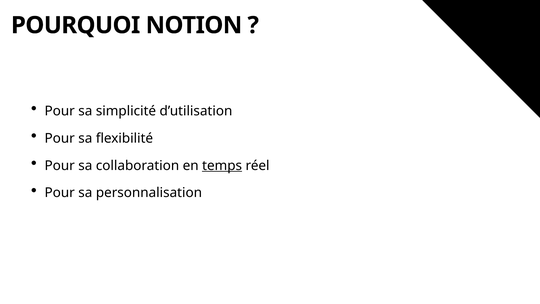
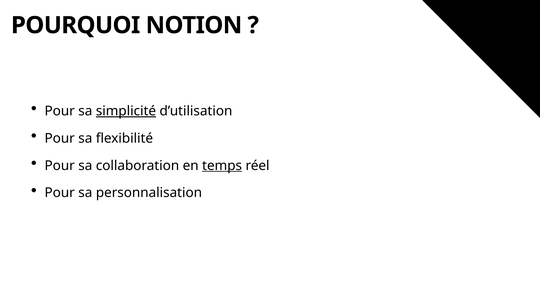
simplicité underline: none -> present
